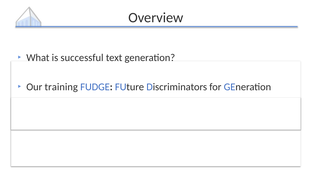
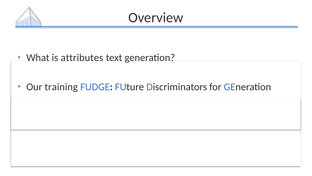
successful: successful -> attributes
